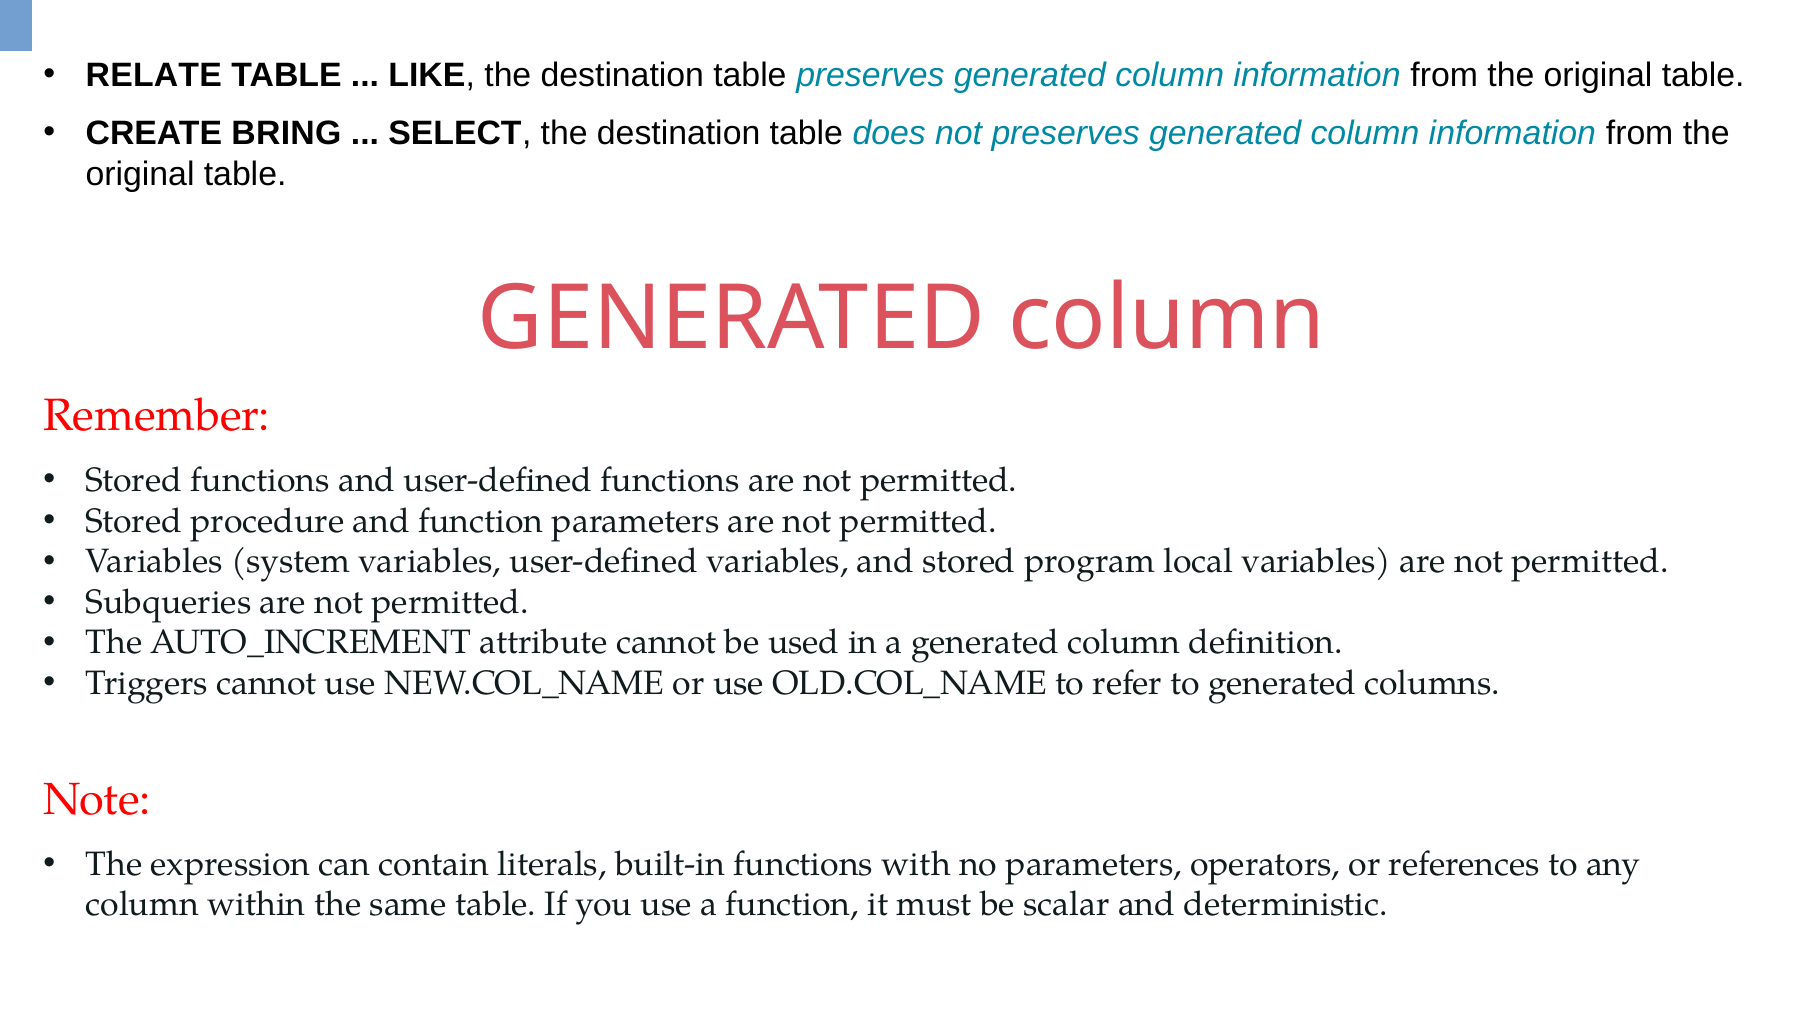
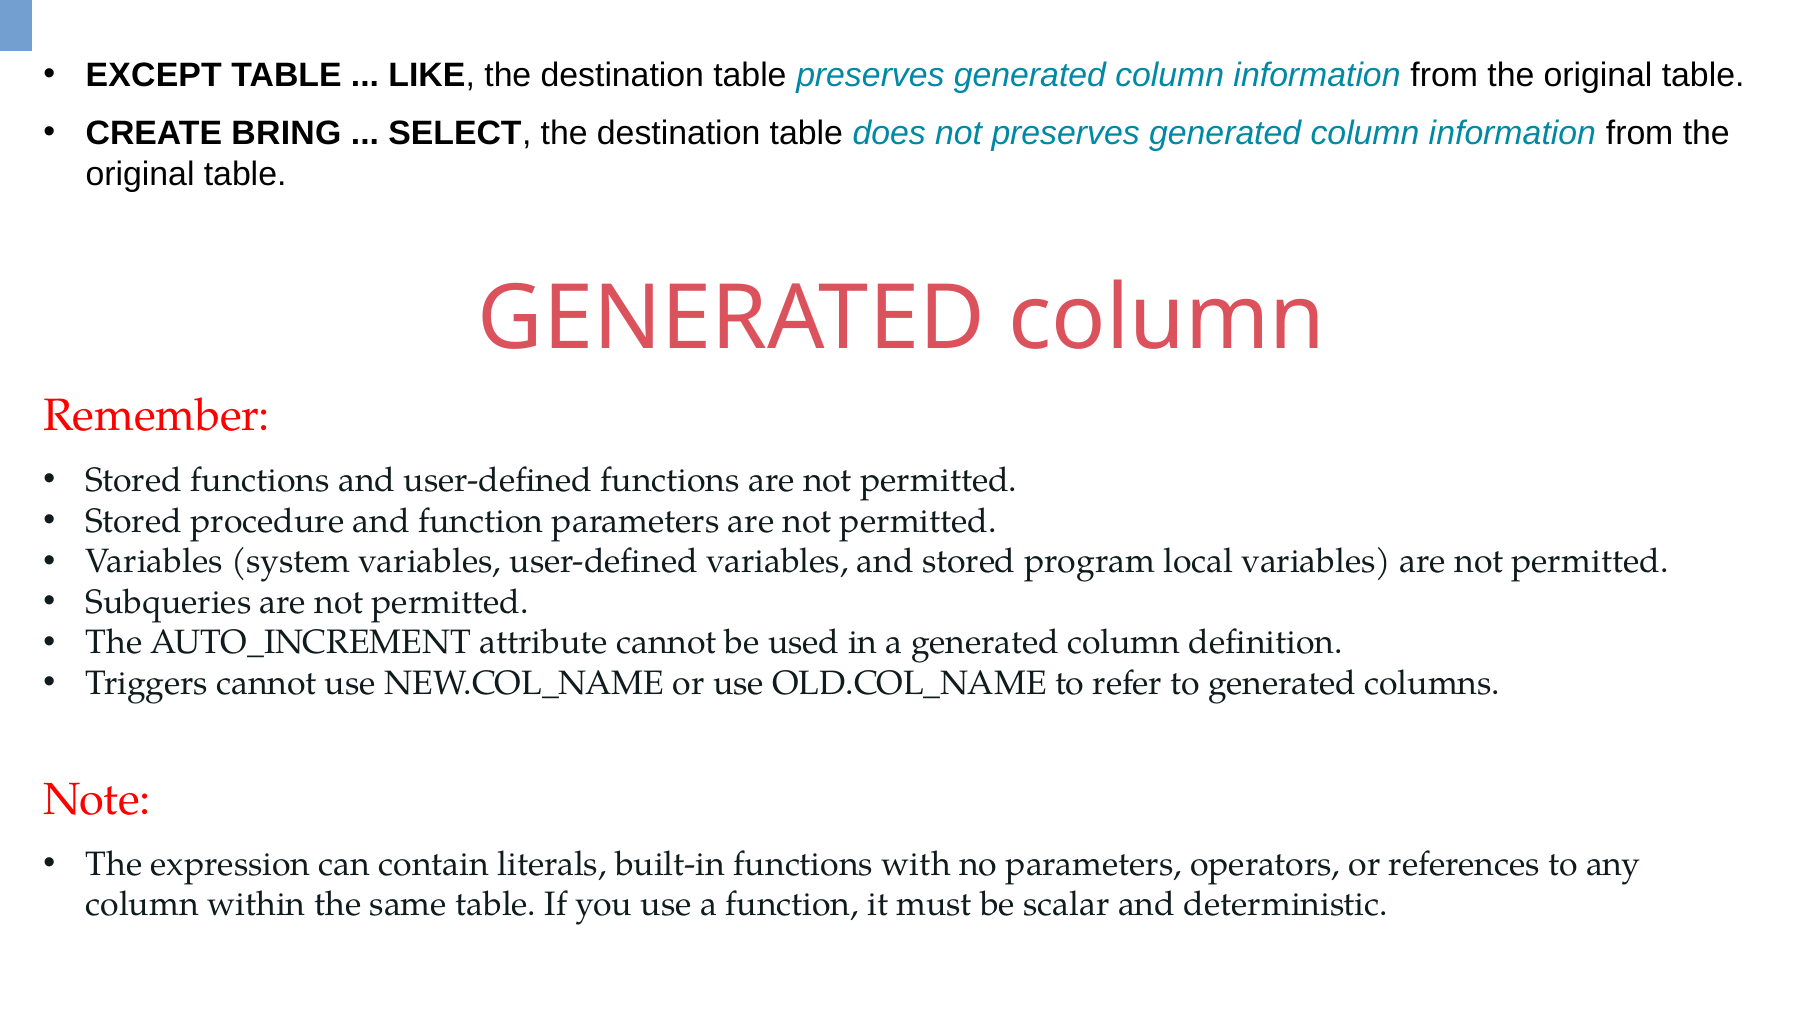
RELATE: RELATE -> EXCEPT
